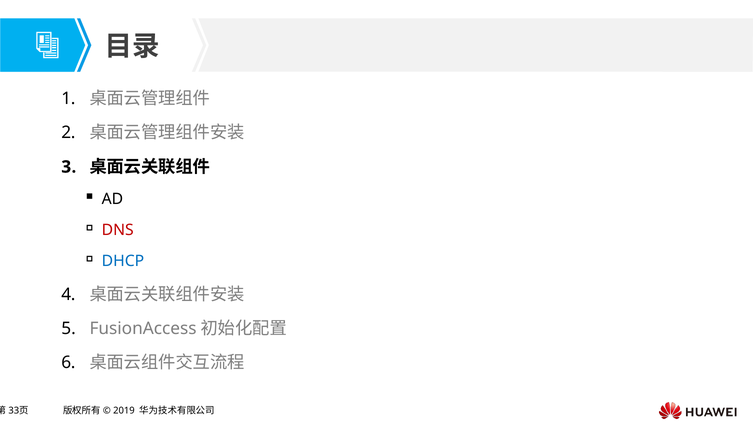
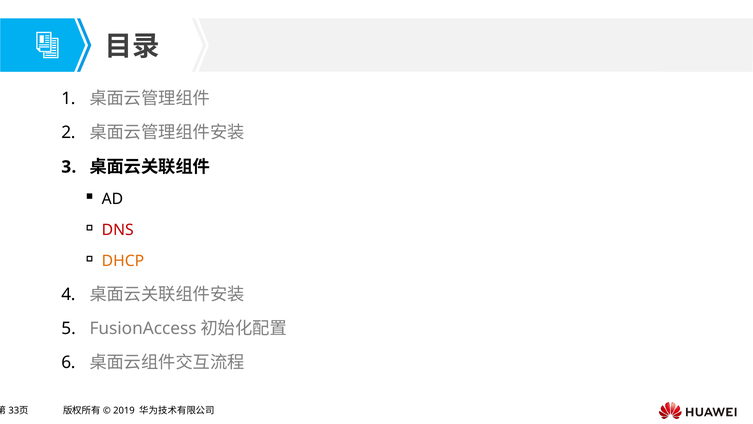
DHCP colour: blue -> orange
